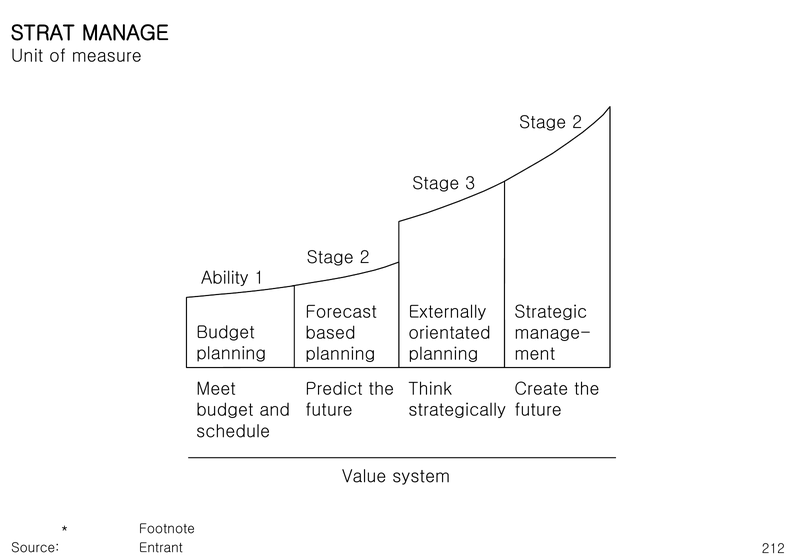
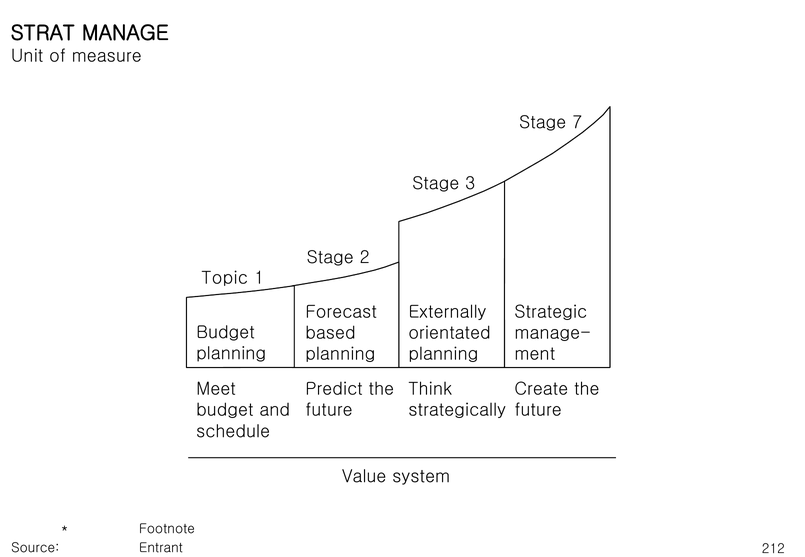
2 at (577, 122): 2 -> 7
Ability: Ability -> Topic
